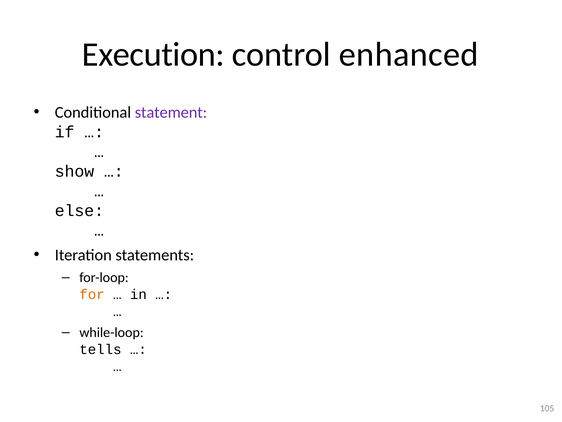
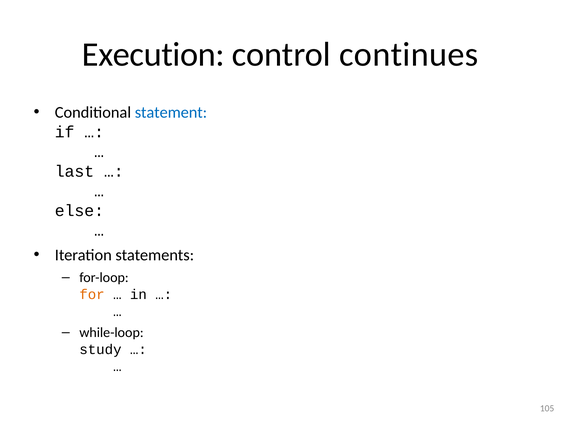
enhanced: enhanced -> continues
statement colour: purple -> blue
show: show -> last
tells: tells -> study
